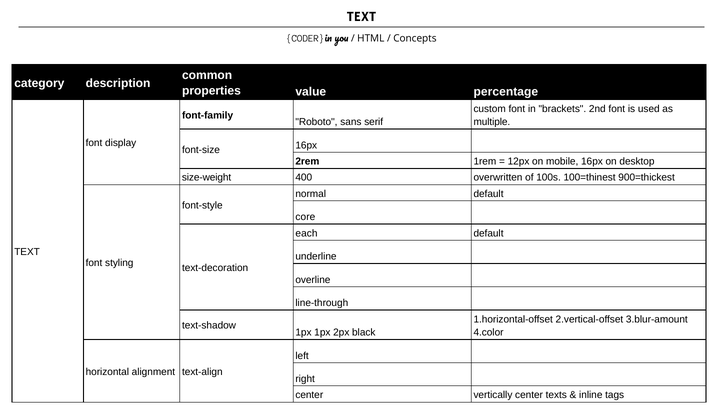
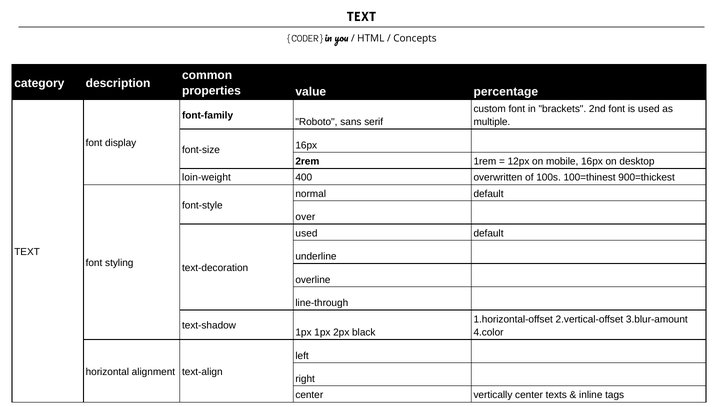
size-weight: size-weight -> loin-weight
core: core -> over
each at (306, 233): each -> used
